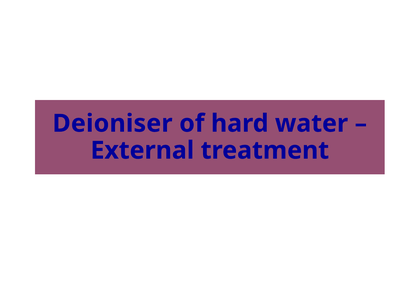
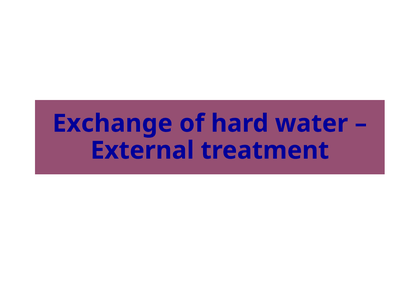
Deioniser: Deioniser -> Exchange
